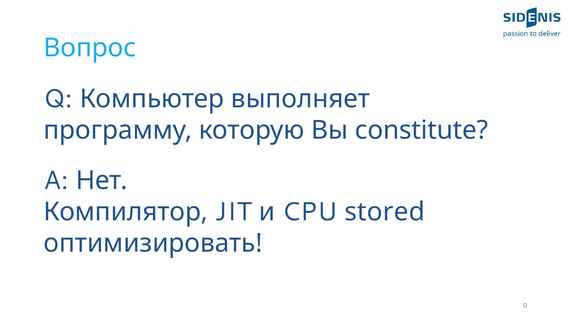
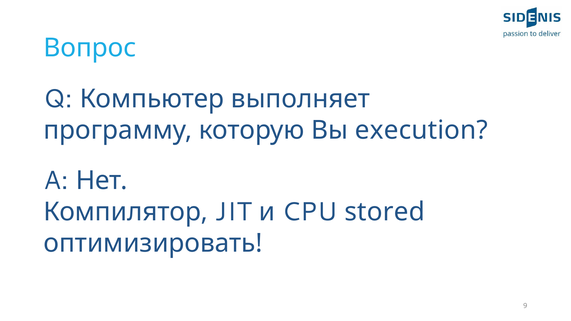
constitute: constitute -> execution
